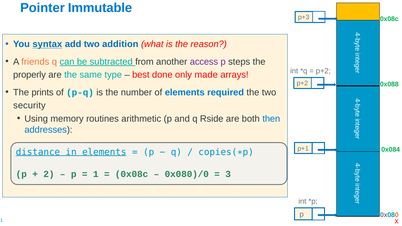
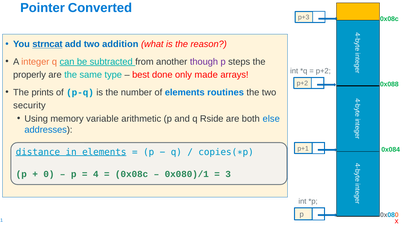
Immutable: Immutable -> Converted
syntax: syntax -> strncat
friends: friends -> integer
access: access -> though
required: required -> routines
routines: routines -> variable
then: then -> else
2: 2 -> 0
1 at (96, 174): 1 -> 4
0x080)/0: 0x080)/0 -> 0x080)/1
